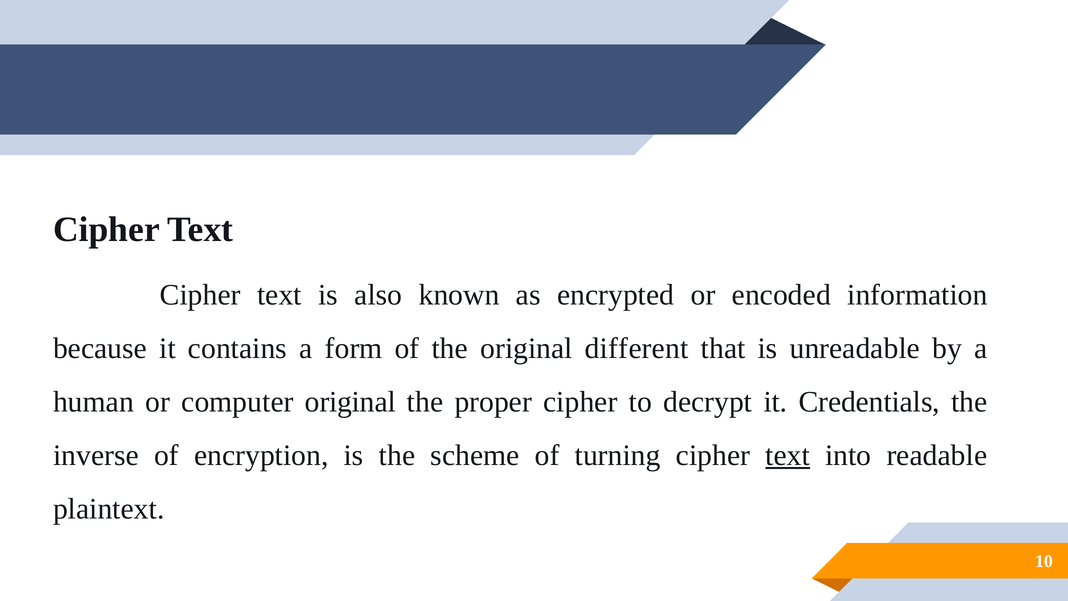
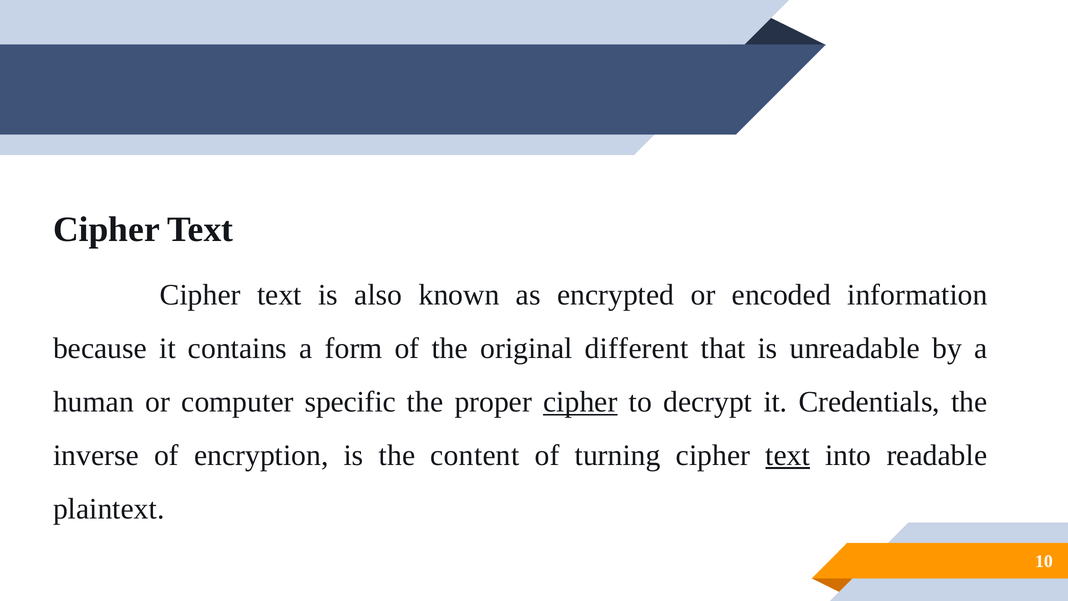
computer original: original -> specific
cipher at (580, 402) underline: none -> present
scheme: scheme -> content
